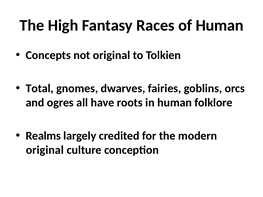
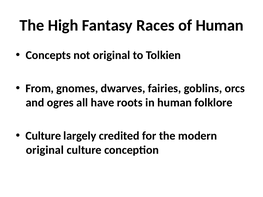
Total: Total -> From
Realms at (43, 136): Realms -> Culture
